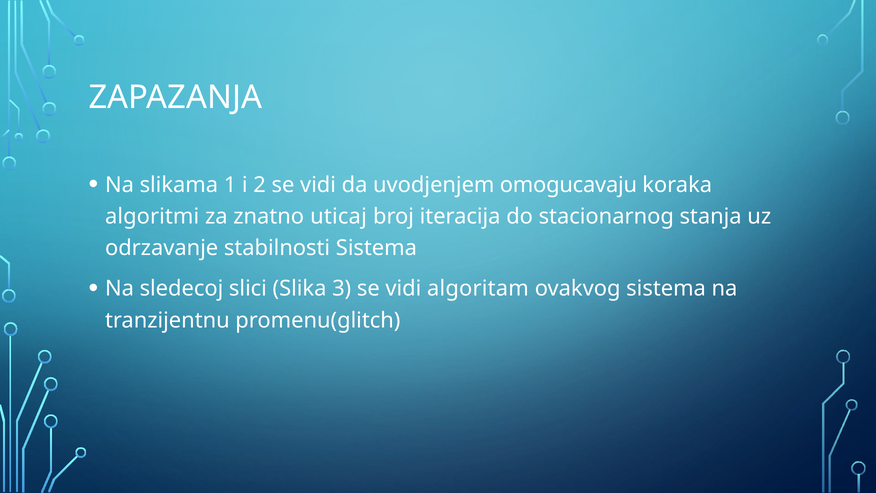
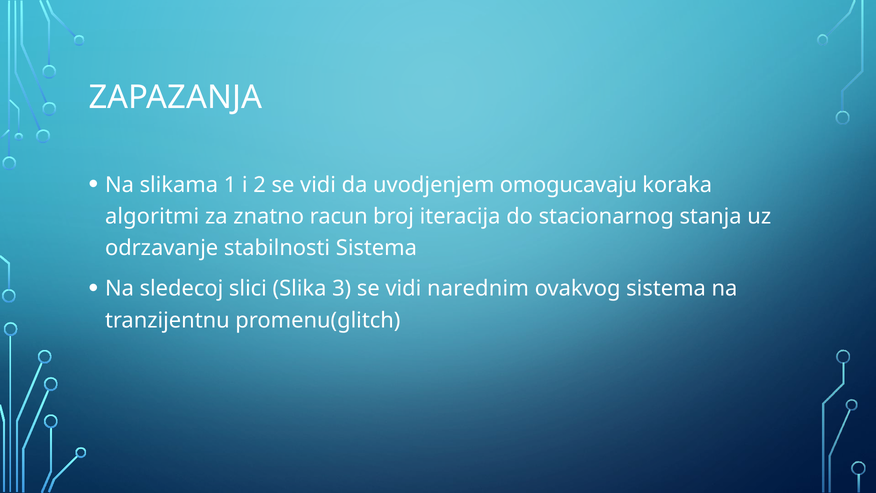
uticaj: uticaj -> racun
algoritam: algoritam -> narednim
